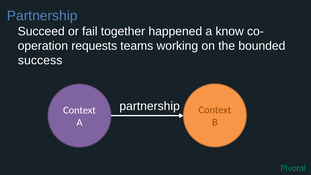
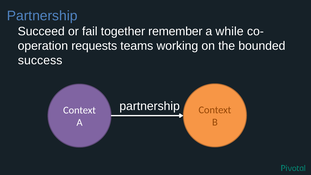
happened: happened -> remember
know: know -> while
